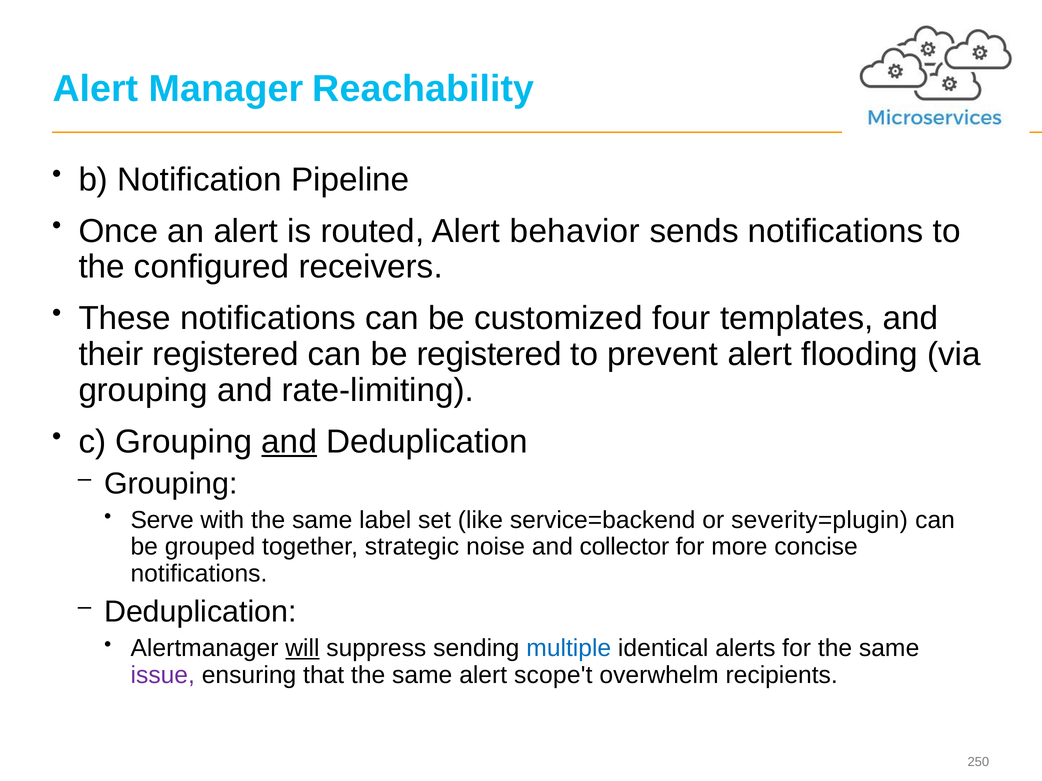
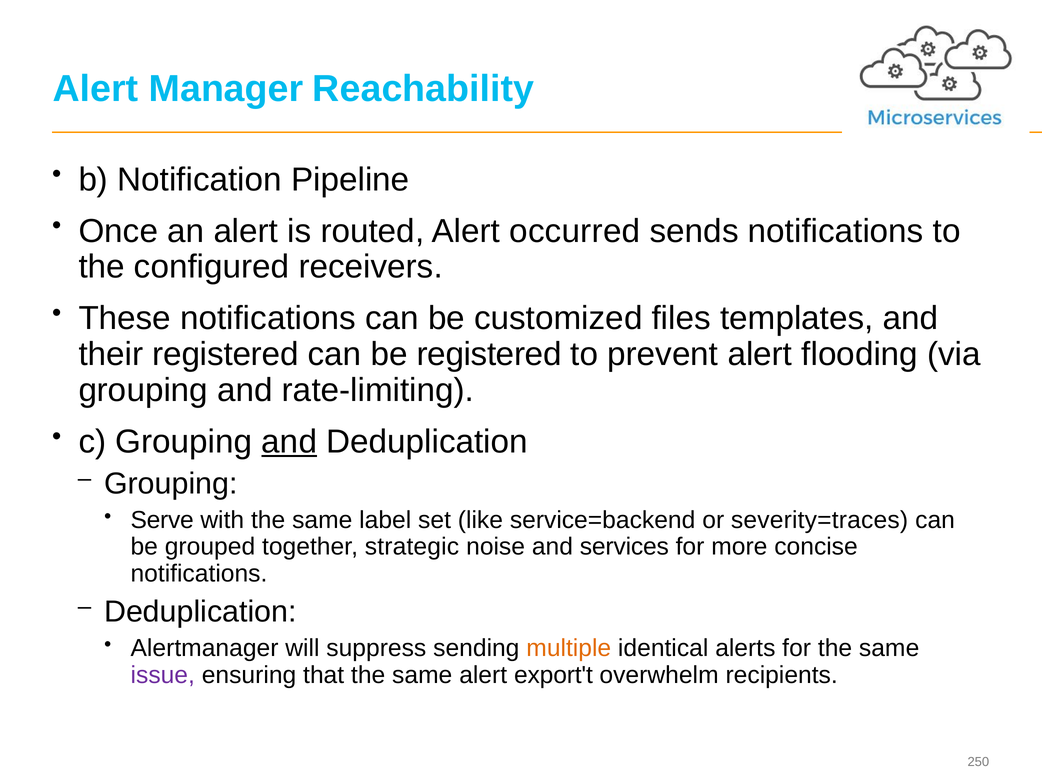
behavior: behavior -> occurred
four: four -> files
severity=plugin: severity=plugin -> severity=traces
collector: collector -> services
will underline: present -> none
multiple colour: blue -> orange
scope't: scope't -> export't
